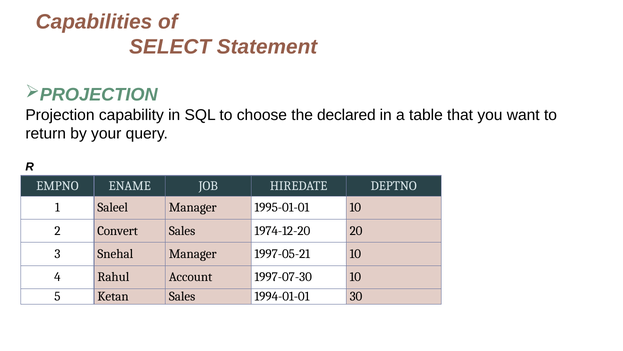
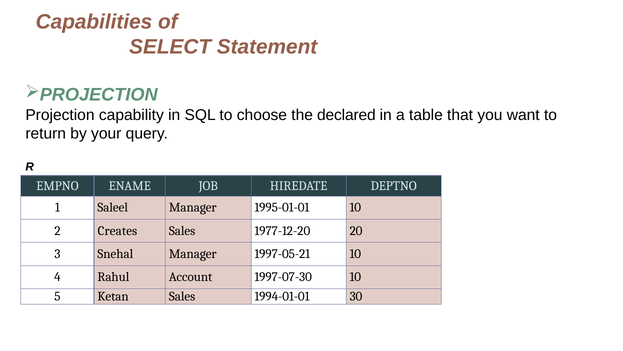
Convert: Convert -> Creates
1974-12-20: 1974-12-20 -> 1977-12-20
